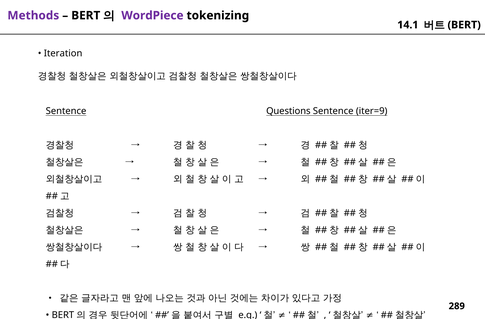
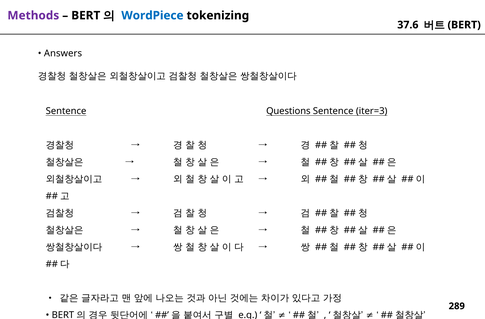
WordPiece colour: purple -> blue
14.1: 14.1 -> 37.6
Iteration: Iteration -> Answers
iter=9: iter=9 -> iter=3
